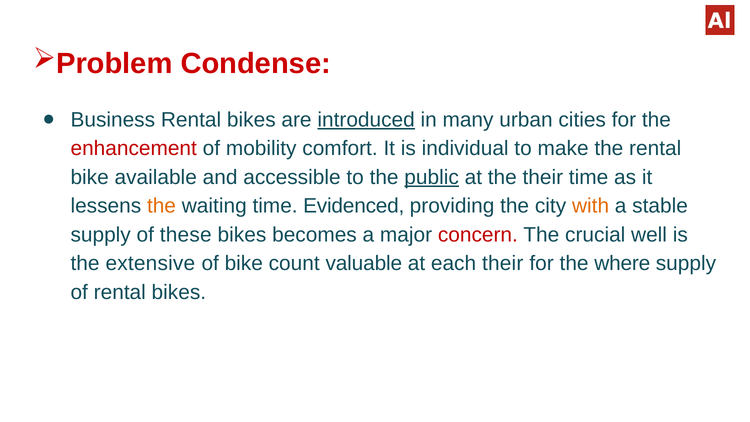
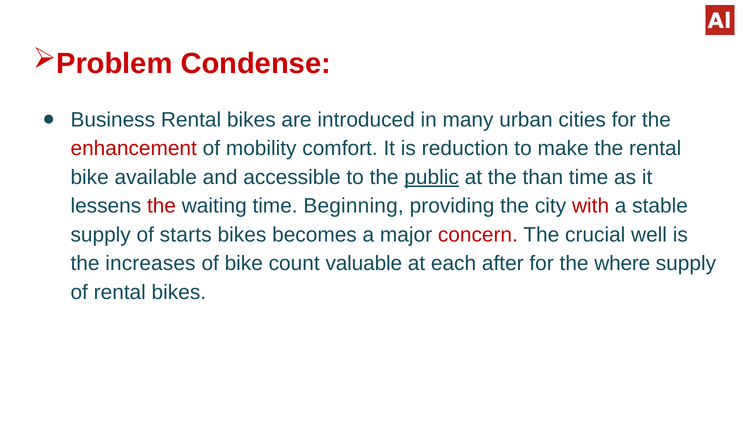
introduced underline: present -> none
individual: individual -> reduction
the their: their -> than
the at (161, 206) colour: orange -> red
Evidenced: Evidenced -> Beginning
with colour: orange -> red
these: these -> starts
extensive: extensive -> increases
each their: their -> after
